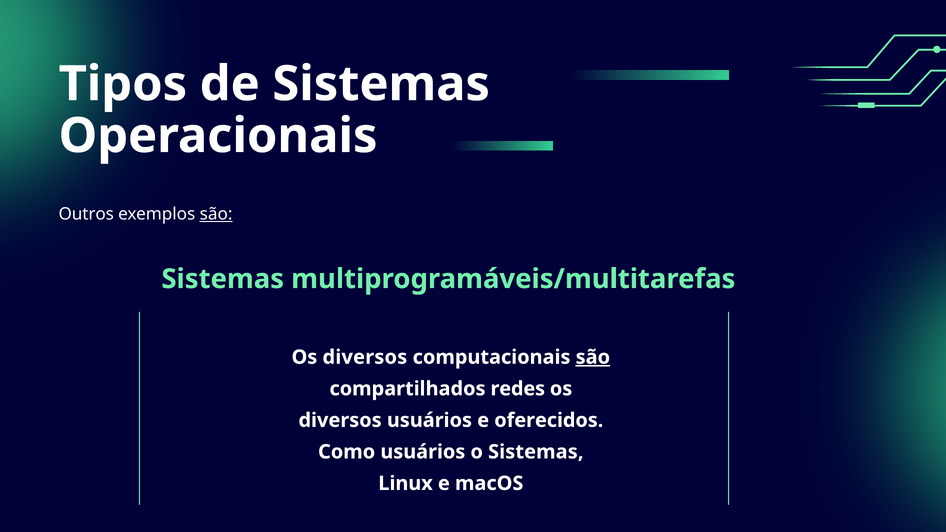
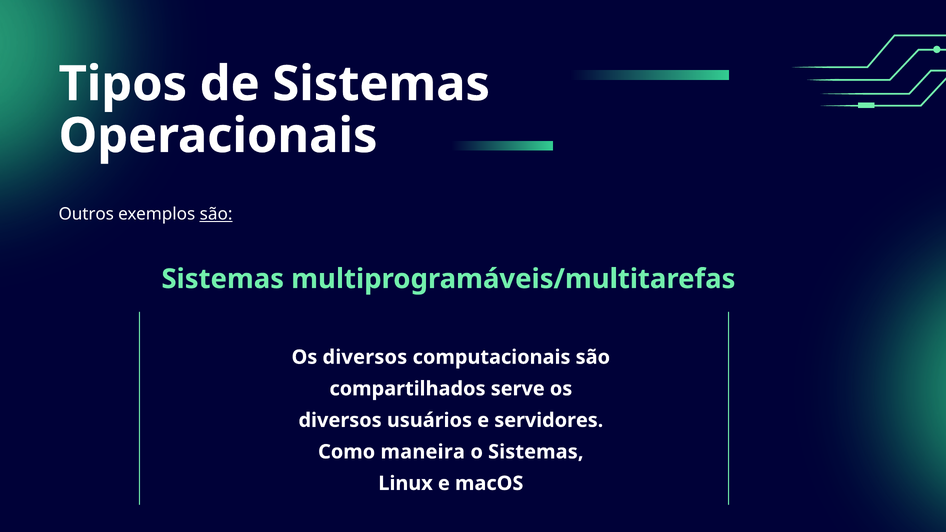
são at (593, 357) underline: present -> none
redes: redes -> serve
oferecidos: oferecidos -> servidores
Como usuários: usuários -> maneira
